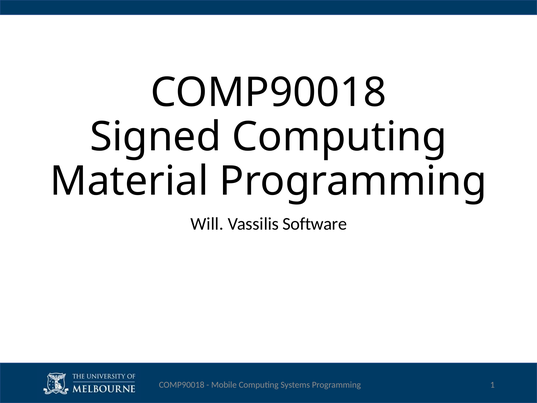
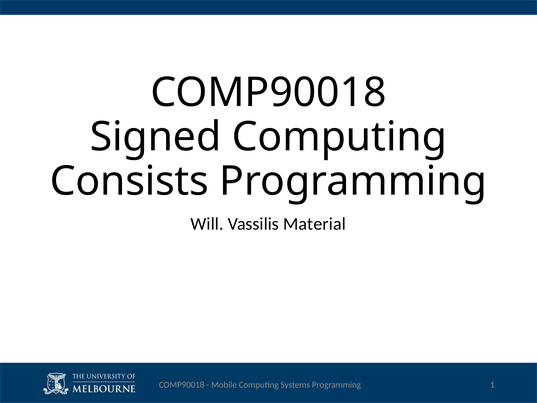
Material: Material -> Consists
Software: Software -> Material
